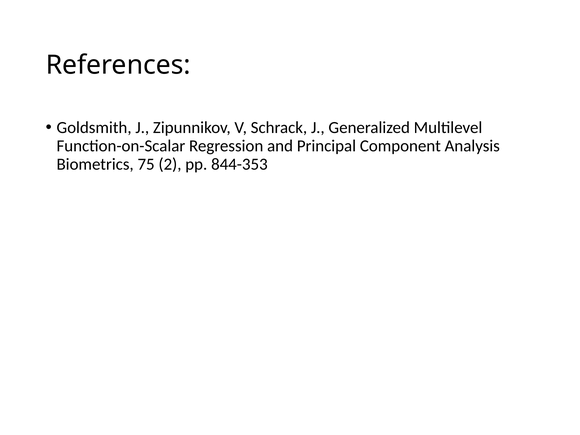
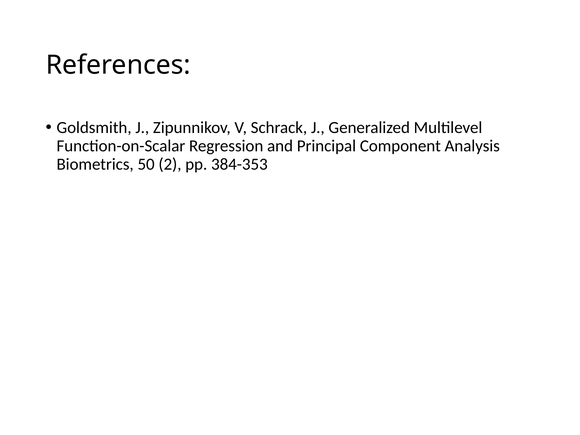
75: 75 -> 50
844-353: 844-353 -> 384-353
